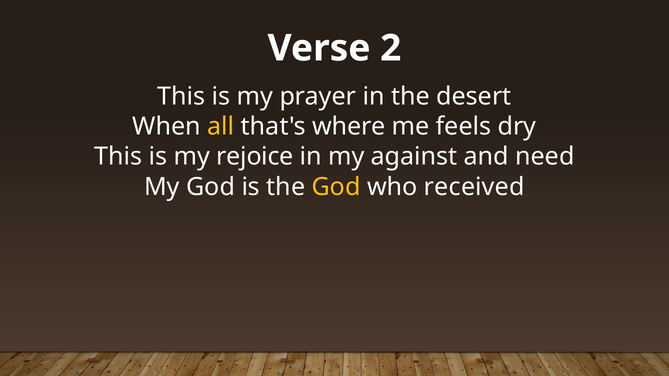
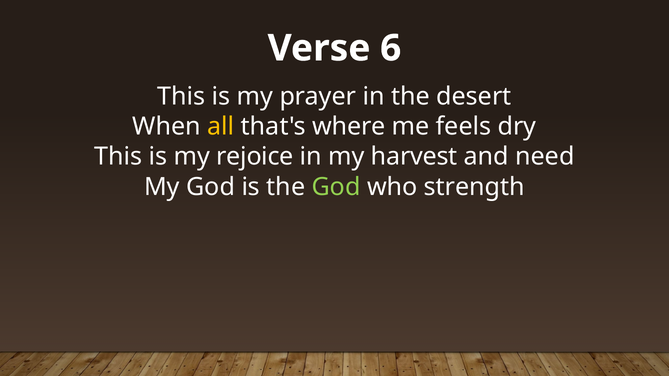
2: 2 -> 6
against: against -> harvest
God at (336, 187) colour: yellow -> light green
received: received -> strength
